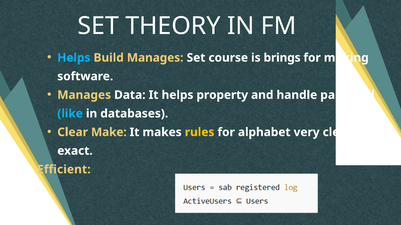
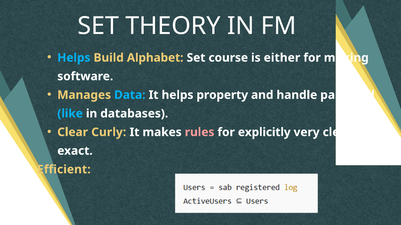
Build Manages: Manages -> Alphabet
brings: brings -> either
Data colour: white -> light blue
Make: Make -> Curly
rules colour: yellow -> pink
alphabet: alphabet -> explicitly
